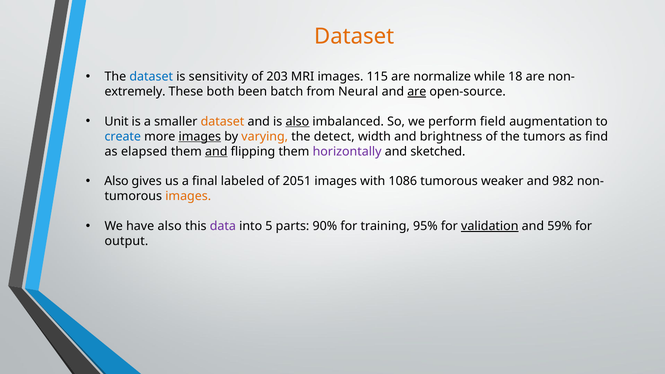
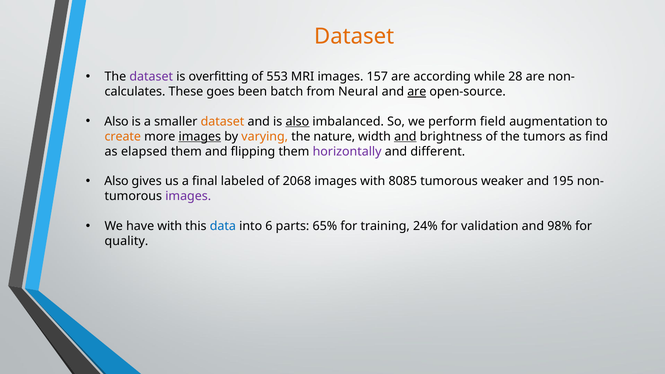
dataset at (151, 77) colour: blue -> purple
sensitivity: sensitivity -> overfitting
203: 203 -> 553
115: 115 -> 157
normalize: normalize -> according
18: 18 -> 28
extremely: extremely -> calculates
both: both -> goes
Unit at (116, 121): Unit -> Also
create colour: blue -> orange
detect: detect -> nature
and at (405, 136) underline: none -> present
and at (216, 151) underline: present -> none
sketched: sketched -> different
2051: 2051 -> 2068
1086: 1086 -> 8085
982: 982 -> 195
images at (188, 196) colour: orange -> purple
have also: also -> with
data colour: purple -> blue
5: 5 -> 6
90%: 90% -> 65%
95%: 95% -> 24%
validation underline: present -> none
59%: 59% -> 98%
output: output -> quality
